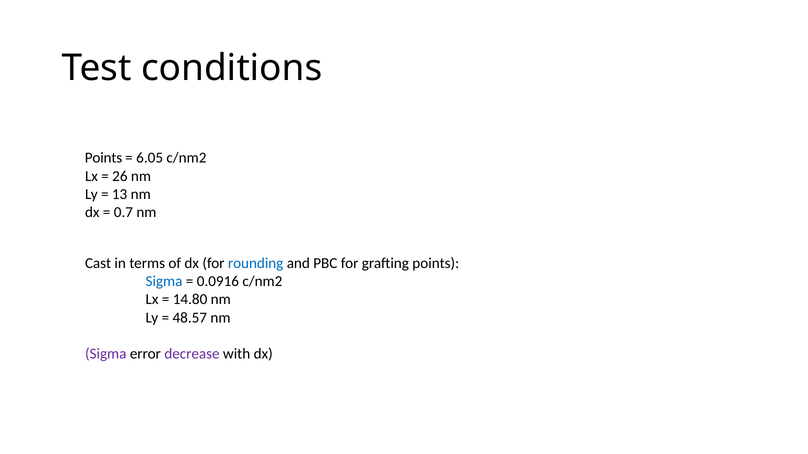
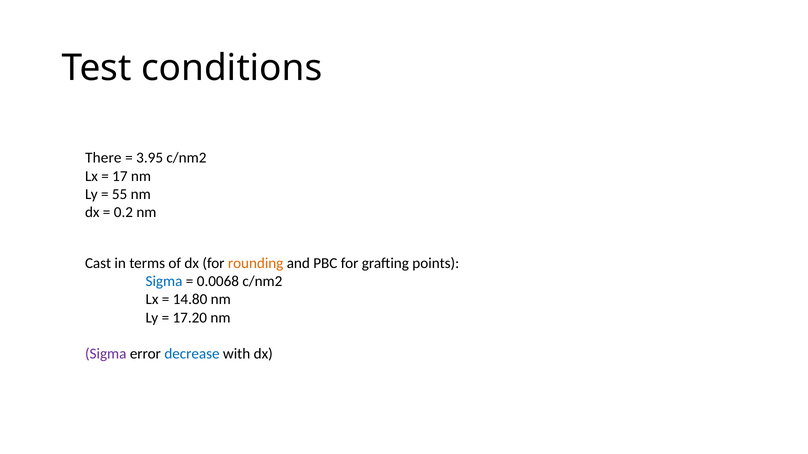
Points at (103, 158): Points -> There
6.05: 6.05 -> 3.95
26: 26 -> 17
13: 13 -> 55
0.7: 0.7 -> 0.2
rounding colour: blue -> orange
0.0916: 0.0916 -> 0.0068
48.57: 48.57 -> 17.20
decrease colour: purple -> blue
